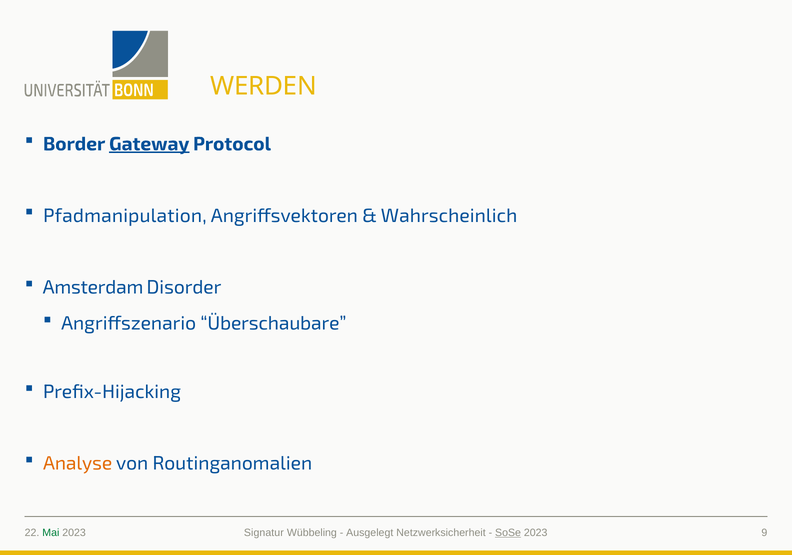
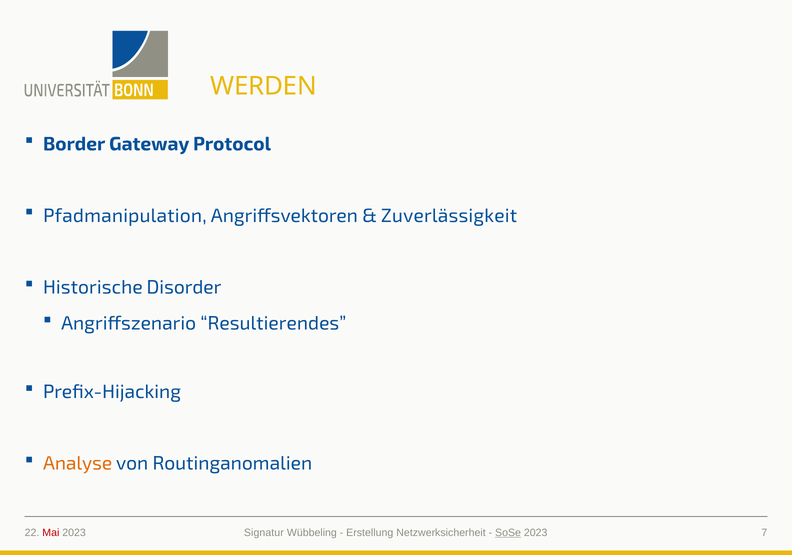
Gateway underline: present -> none
Wahrscheinlich: Wahrscheinlich -> Zuverlässigkeit
Amsterdam: Amsterdam -> Historische
Überschaubare: Überschaubare -> Resultierendes
Mai colour: green -> red
Ausgelegt: Ausgelegt -> Erstellung
9: 9 -> 7
